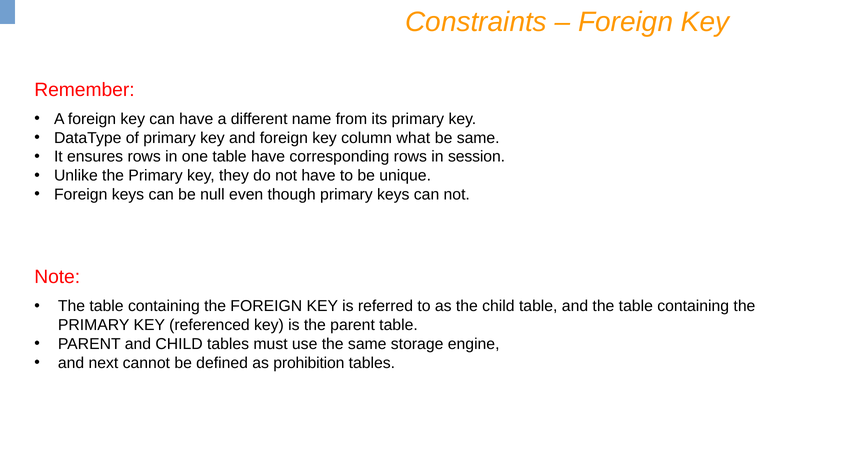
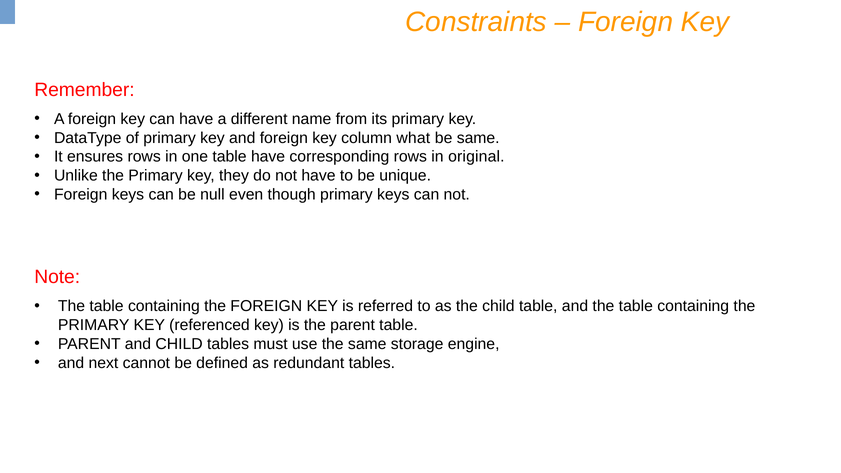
session: session -> original
prohibition: prohibition -> redundant
